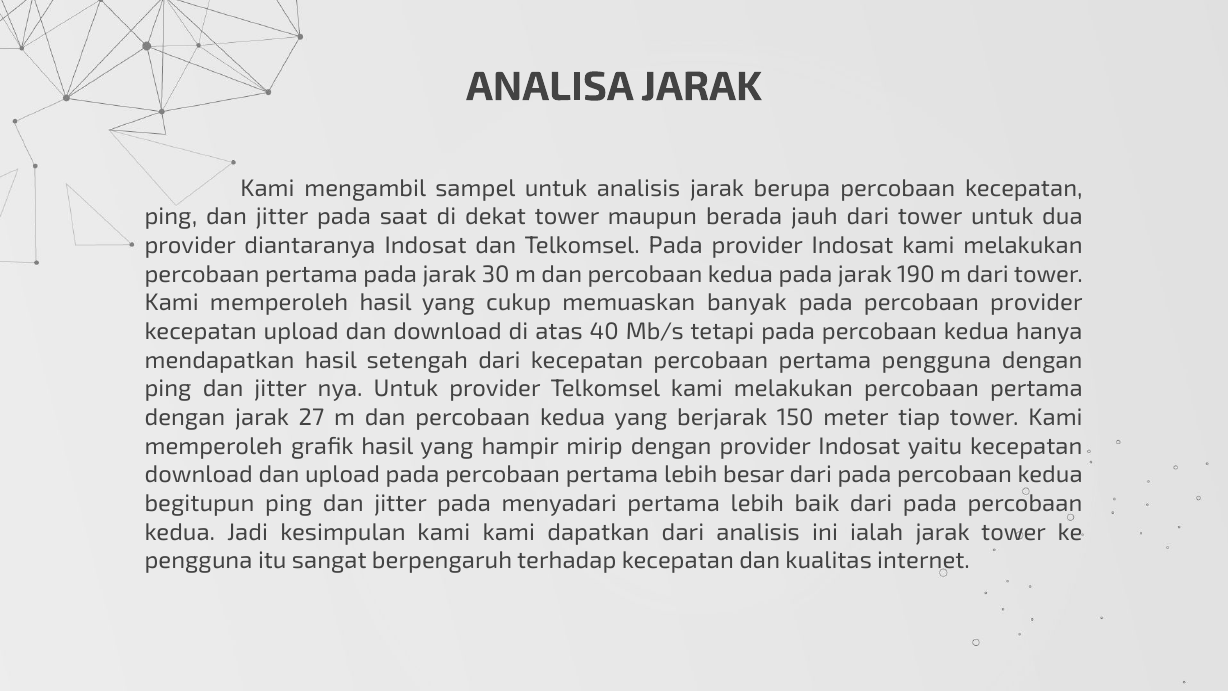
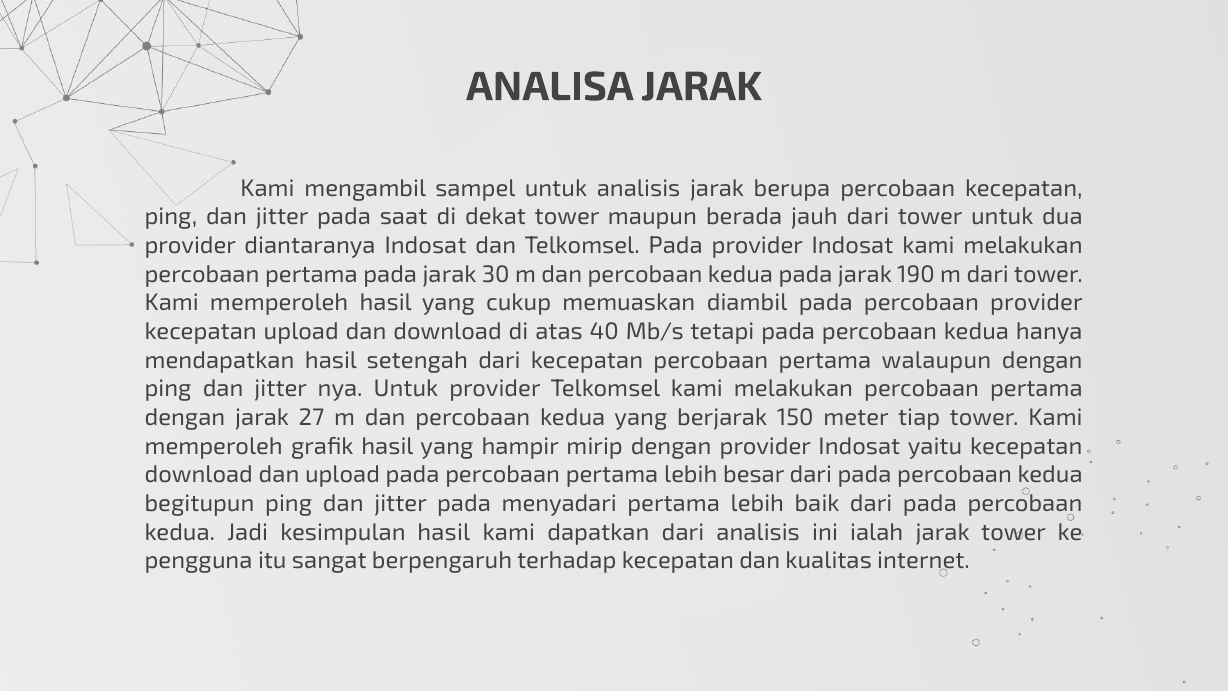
banyak: banyak -> diambil
pertama pengguna: pengguna -> walaupun
kesimpulan kami: kami -> hasil
